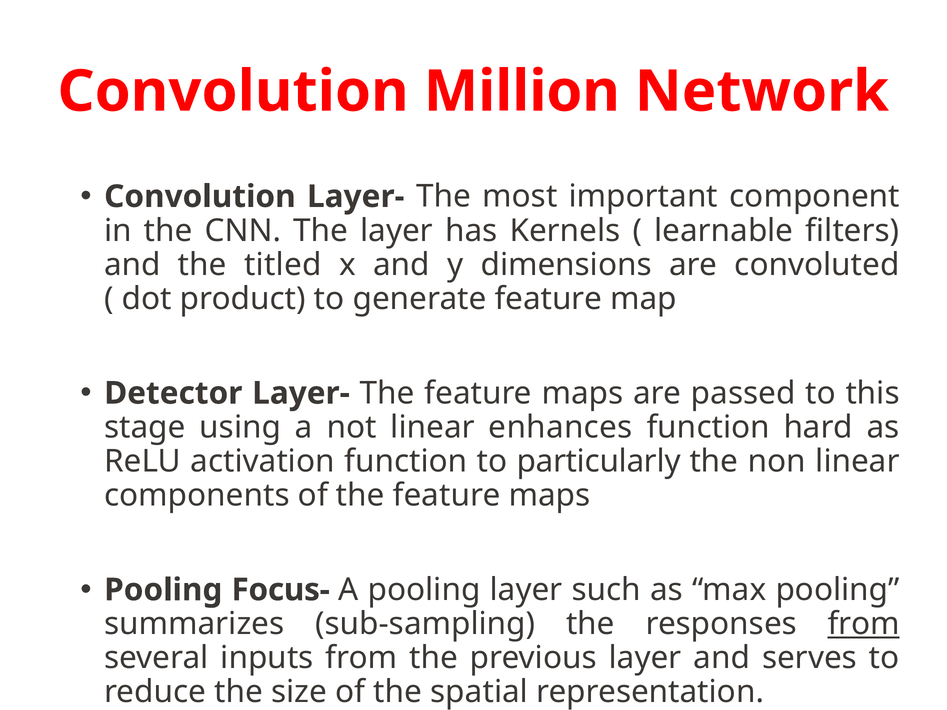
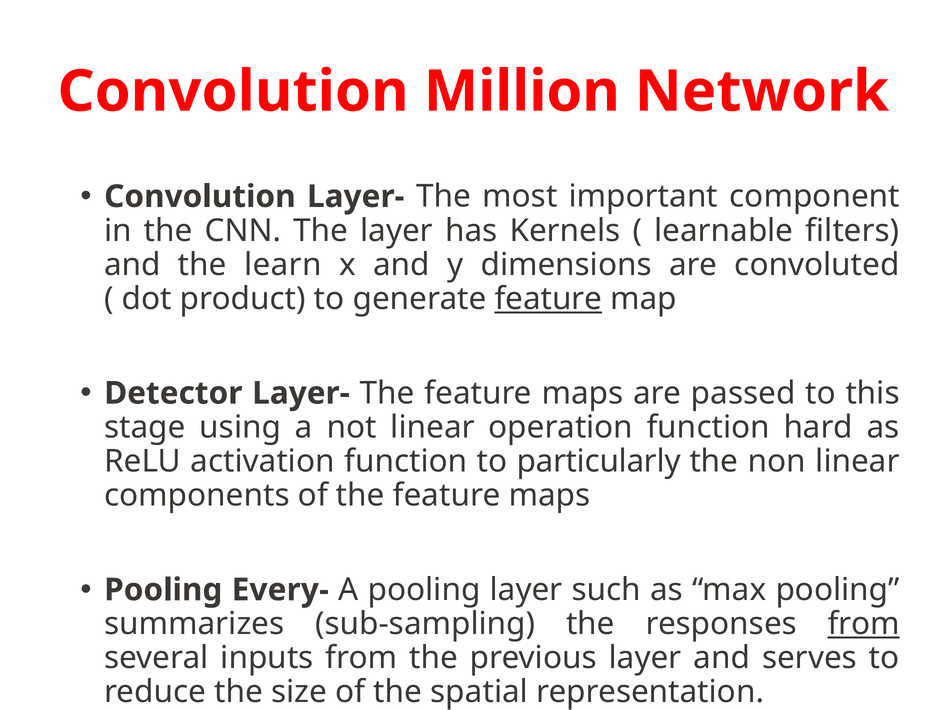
titled: titled -> learn
feature at (548, 299) underline: none -> present
enhances: enhances -> operation
Focus-: Focus- -> Every-
